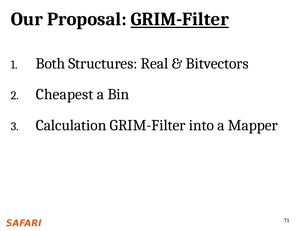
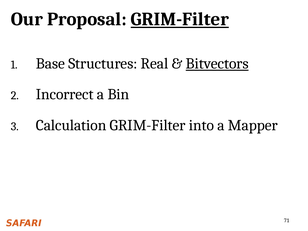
Both: Both -> Base
Bitvectors underline: none -> present
Cheapest: Cheapest -> Incorrect
